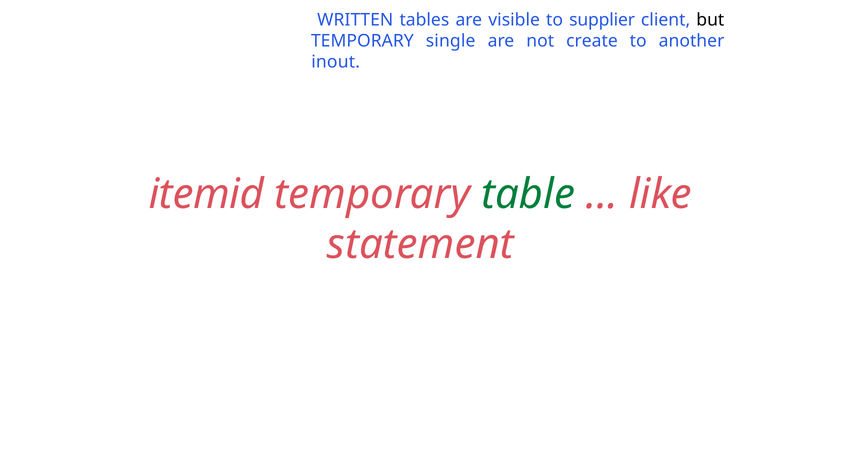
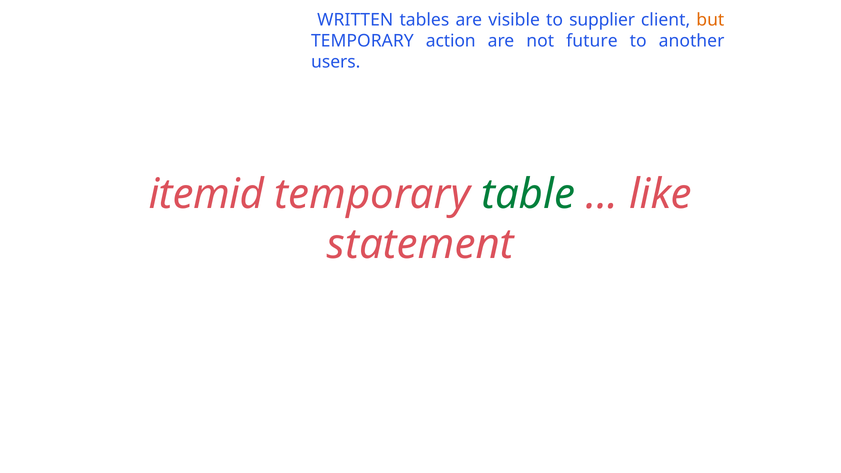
but colour: black -> orange
single: single -> action
create: create -> future
inout: inout -> users
